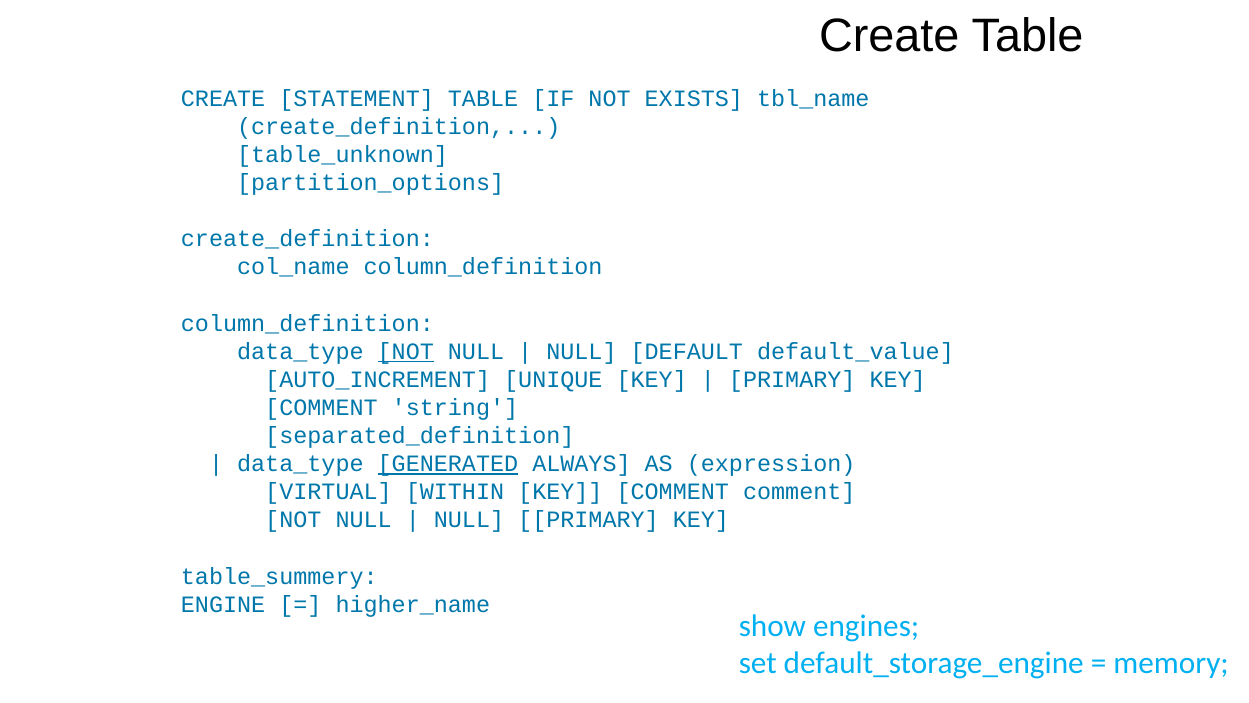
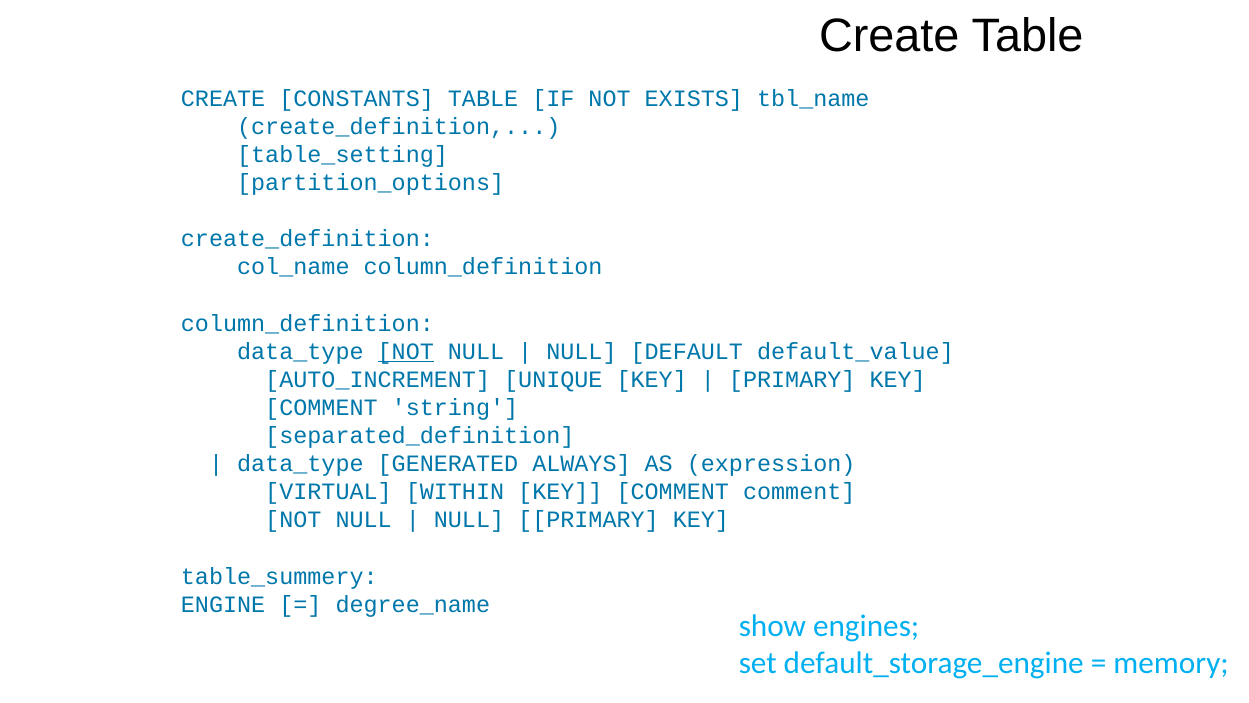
STATEMENT: STATEMENT -> CONSTANTS
table_unknown: table_unknown -> table_setting
GENERATED underline: present -> none
higher_name: higher_name -> degree_name
